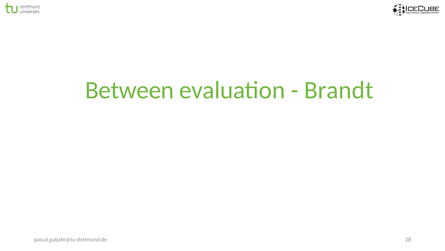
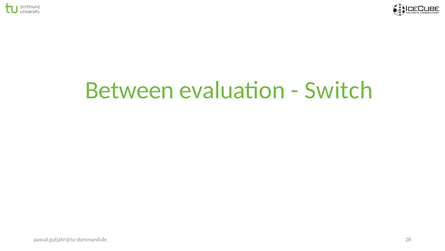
Brandt: Brandt -> Switch
